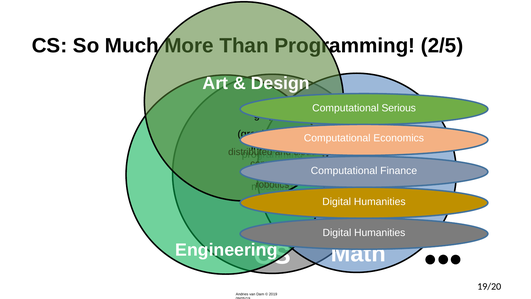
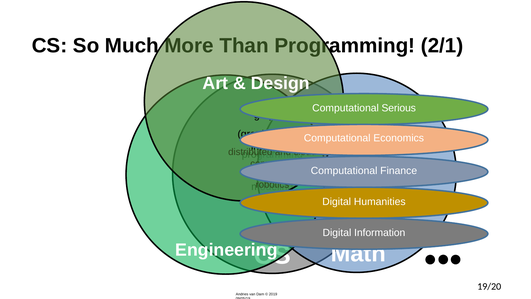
2/5: 2/5 -> 2/1
Humanities at (380, 233): Humanities -> Information
